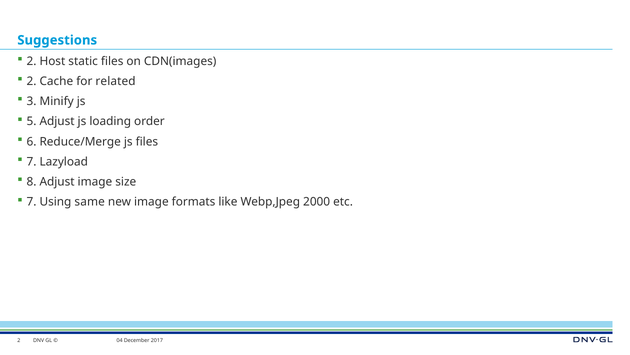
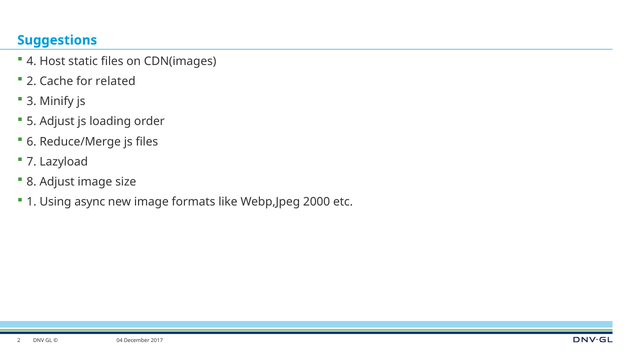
2 at (32, 61): 2 -> 4
7 at (32, 202): 7 -> 1
same: same -> async
